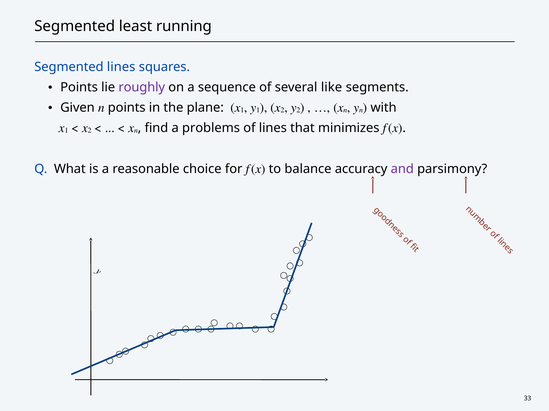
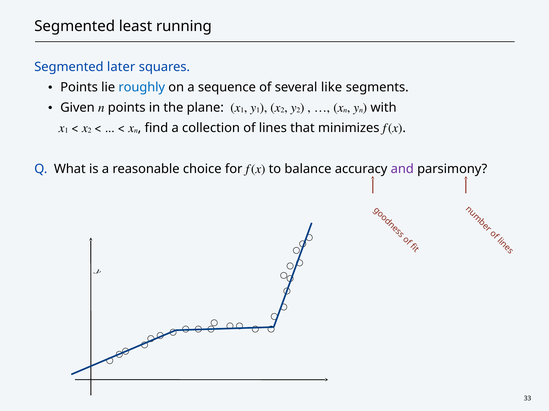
Segmented lines: lines -> later
roughly colour: purple -> blue
problems: problems -> collection
